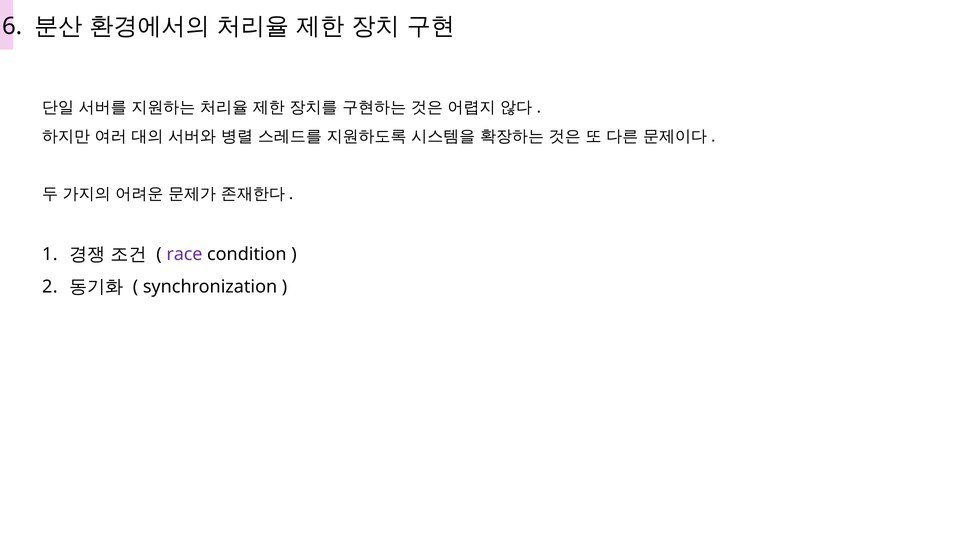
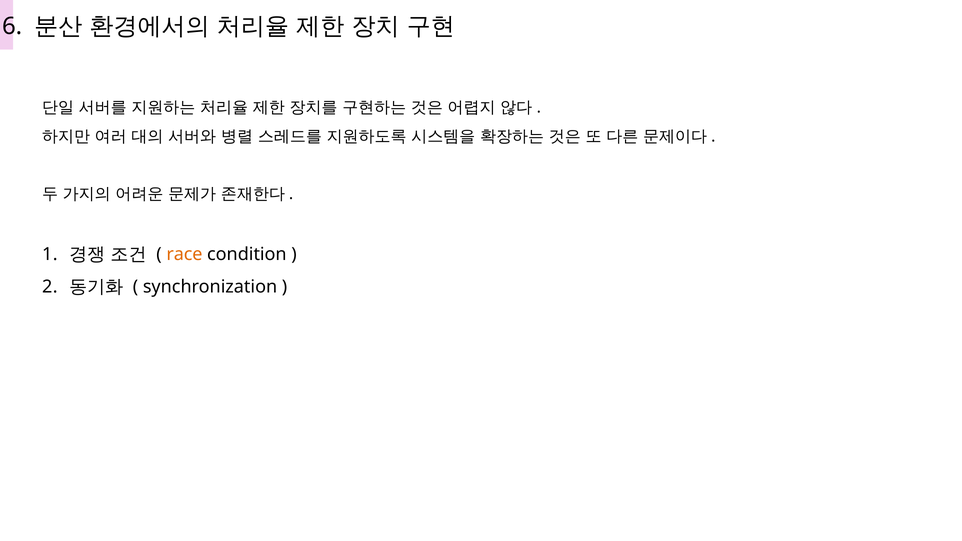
race colour: purple -> orange
